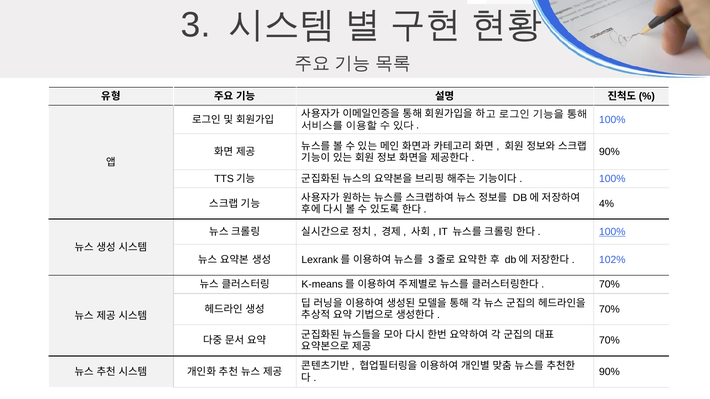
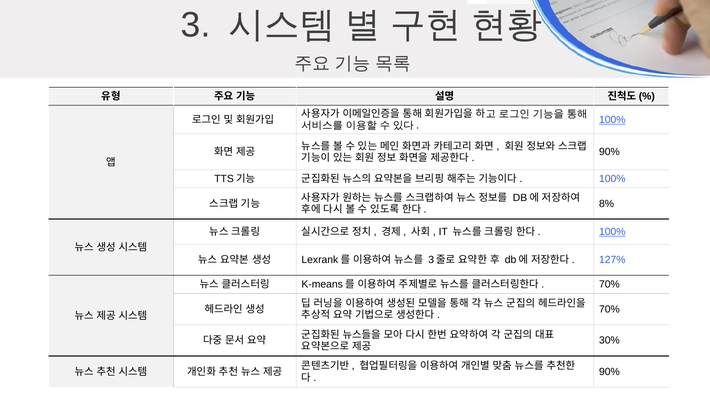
100% at (612, 120) underline: none -> present
4%: 4% -> 8%
102%: 102% -> 127%
70% at (609, 341): 70% -> 30%
